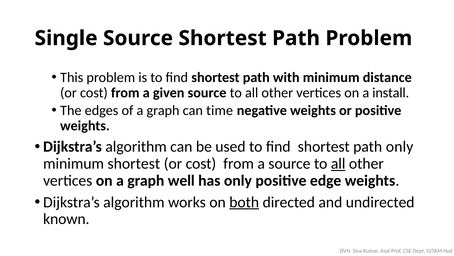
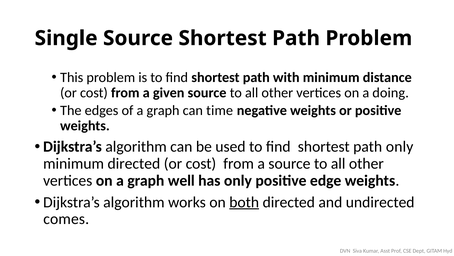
install: install -> doing
minimum shortest: shortest -> directed
all at (338, 163) underline: present -> none
known: known -> comes
